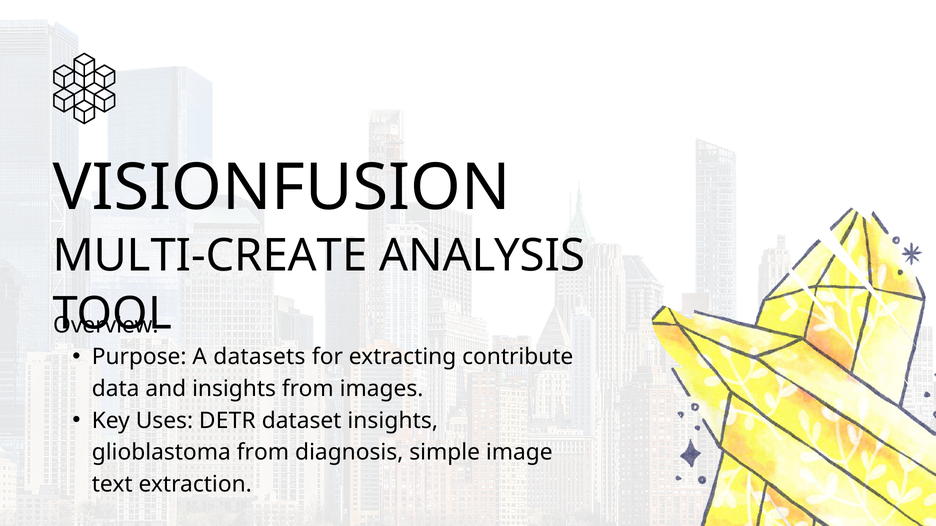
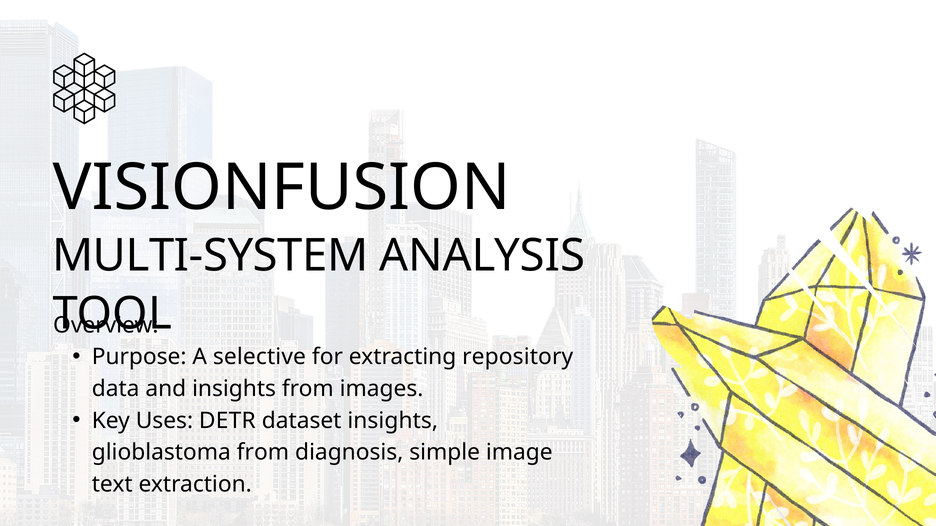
MULTI-CREATE: MULTI-CREATE -> MULTI-SYSTEM
datasets: datasets -> selective
contribute: contribute -> repository
